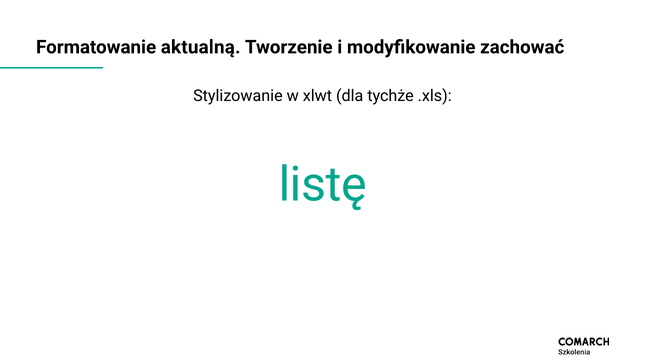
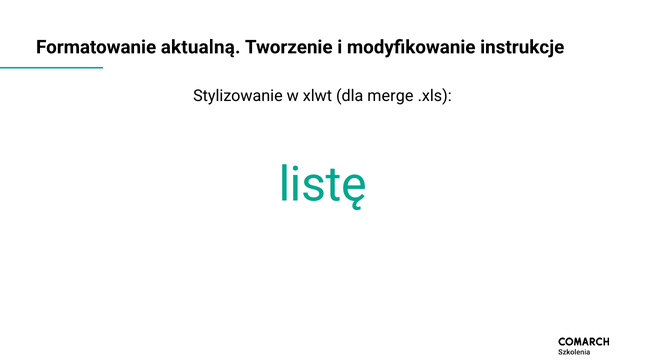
zachować: zachować -> instrukcje
tychże: tychże -> merge
